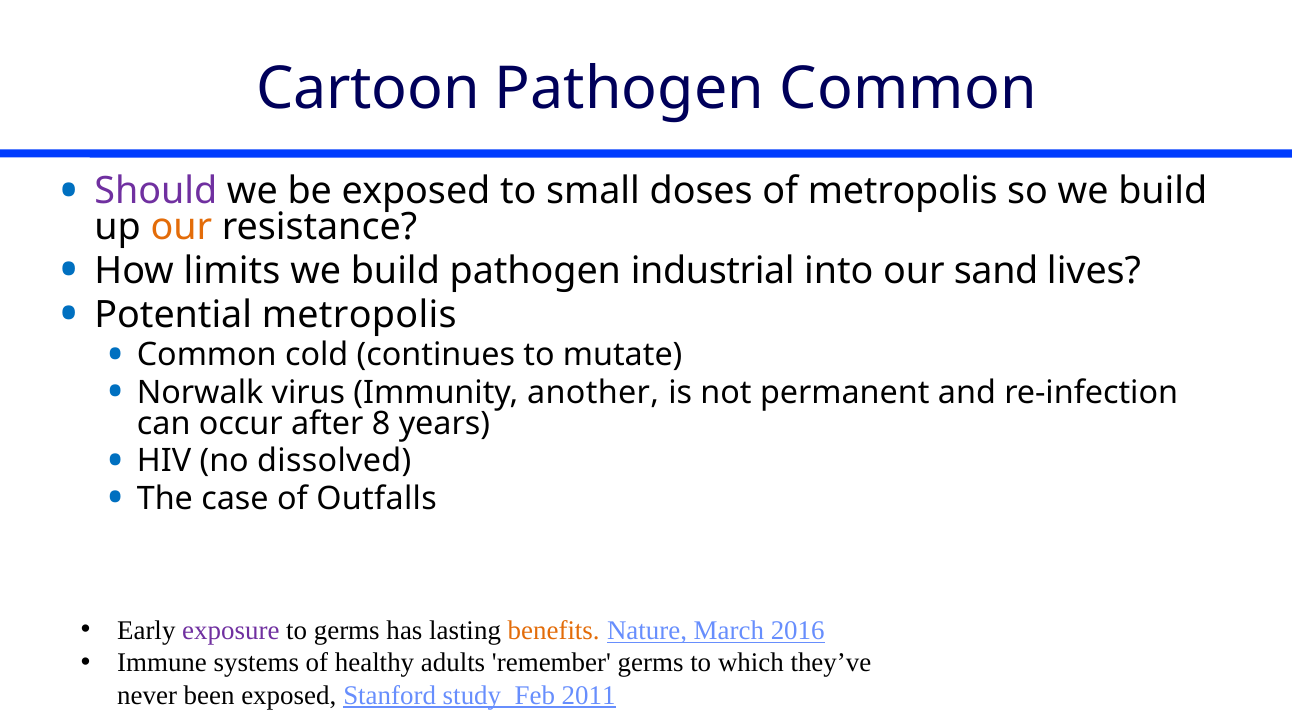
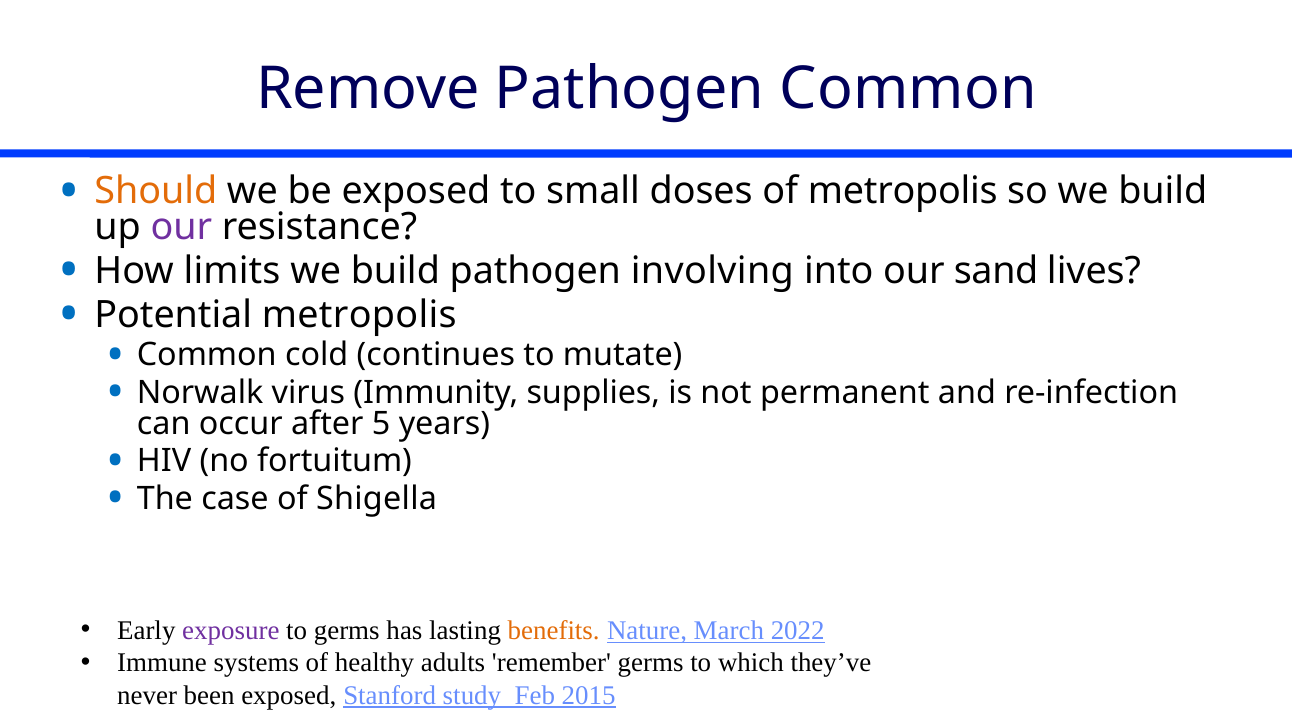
Cartoon: Cartoon -> Remove
Should colour: purple -> orange
our at (181, 227) colour: orange -> purple
industrial: industrial -> involving
another: another -> supplies
8: 8 -> 5
dissolved: dissolved -> fortuitum
Outfalls: Outfalls -> Shigella
2016: 2016 -> 2022
2011: 2011 -> 2015
